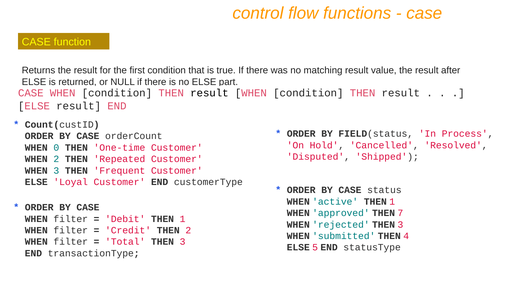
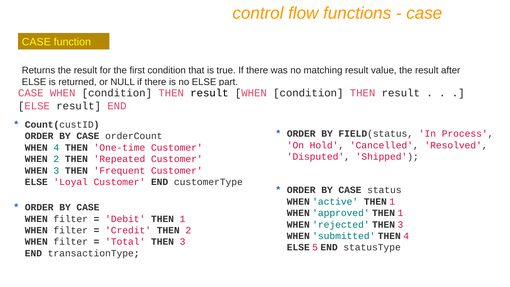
WHEN 0: 0 -> 4
approved THEN 7: 7 -> 1
